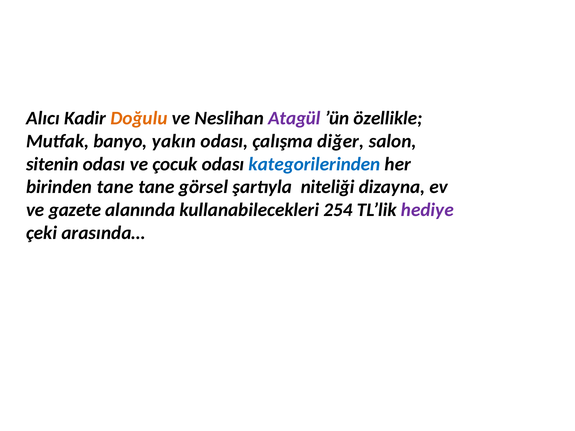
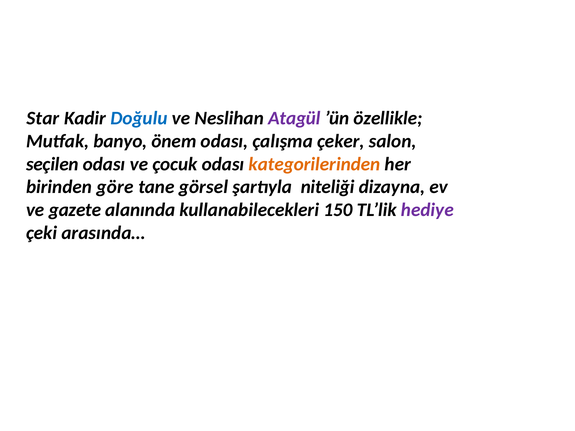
Alıcı: Alıcı -> Star
Doğulu colour: orange -> blue
yakın: yakın -> önem
diğer: diğer -> çeker
sitenin: sitenin -> seçilen
kategorilerinden colour: blue -> orange
birinden tane: tane -> göre
254: 254 -> 150
